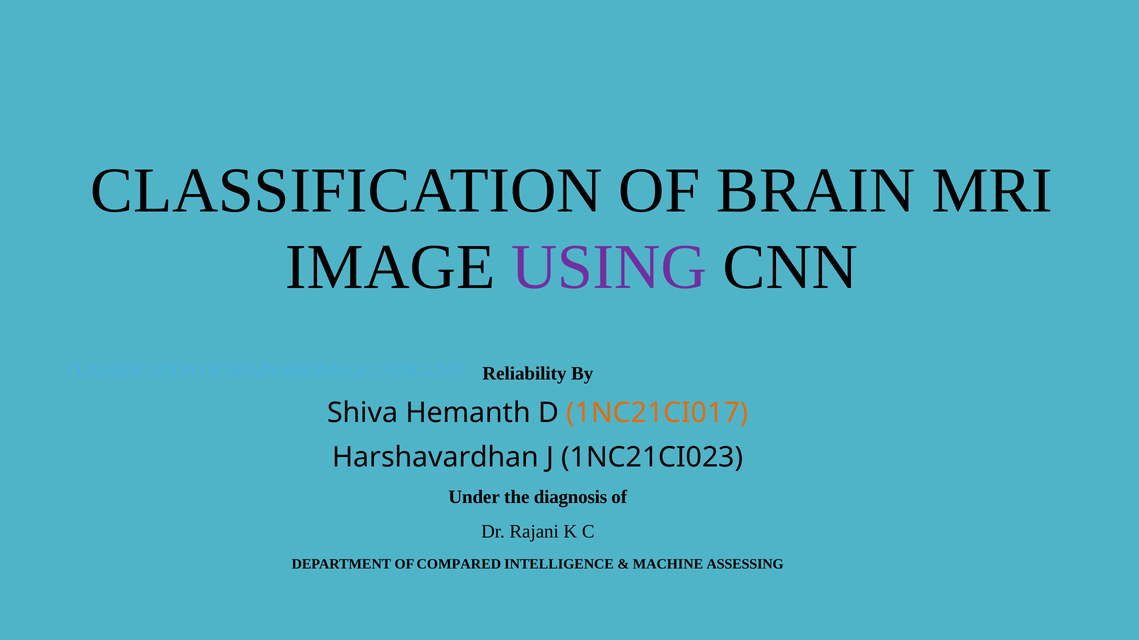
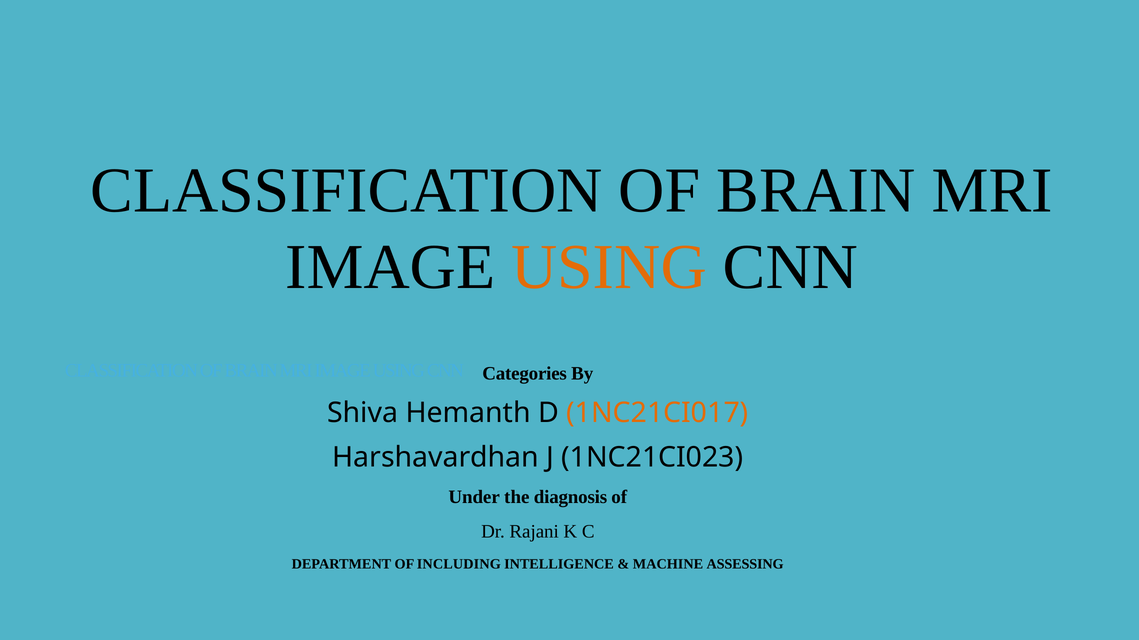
USING at (609, 268) colour: purple -> orange
Reliability: Reliability -> Categories
COMPARED: COMPARED -> INCLUDING
